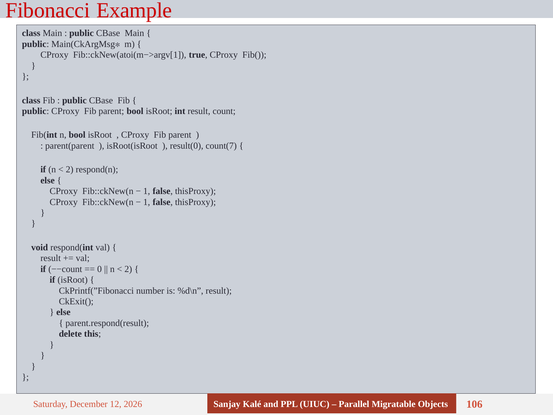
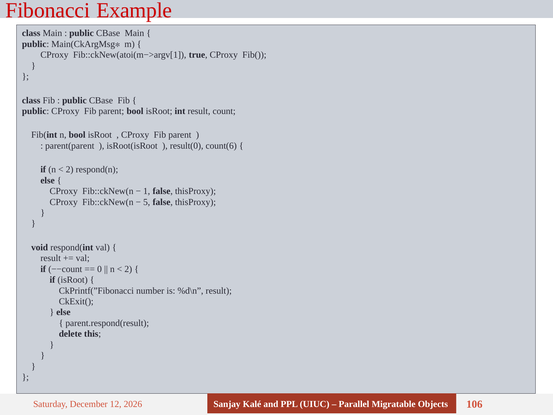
count(7: count(7 -> count(6
1 at (147, 202): 1 -> 5
